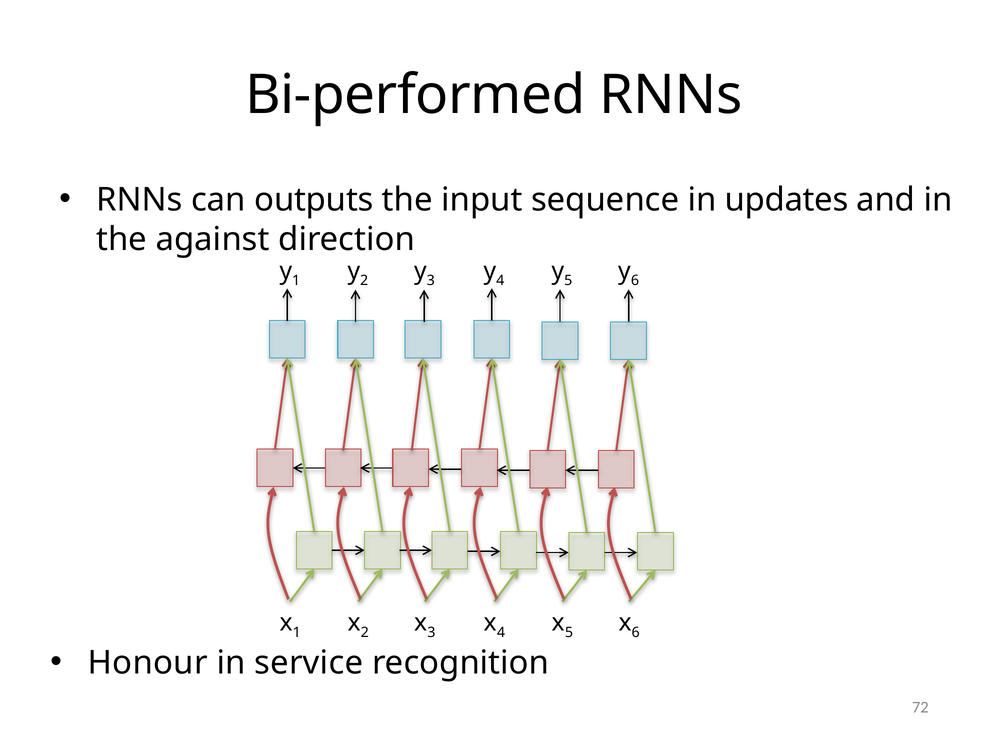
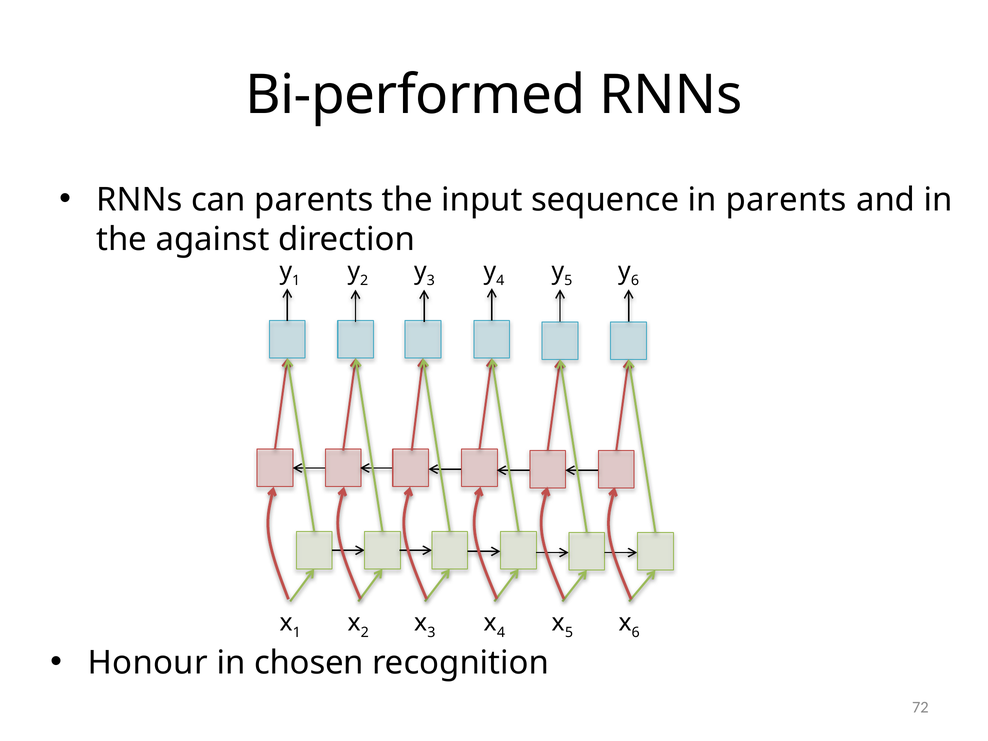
can outputs: outputs -> parents
in updates: updates -> parents
service: service -> chosen
